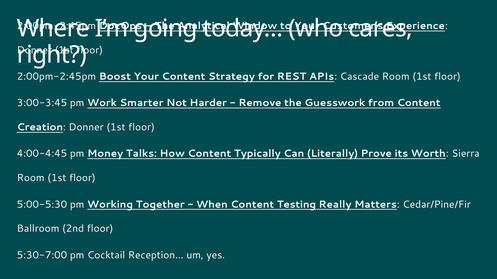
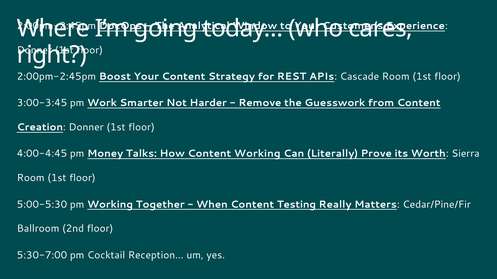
Content Typically: Typically -> Working
